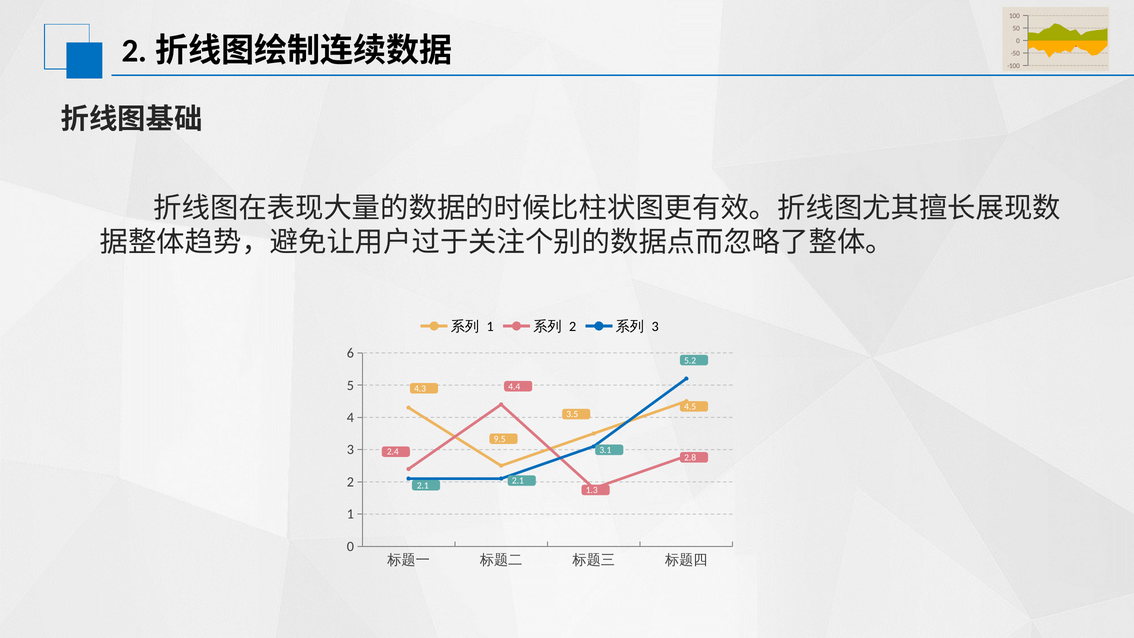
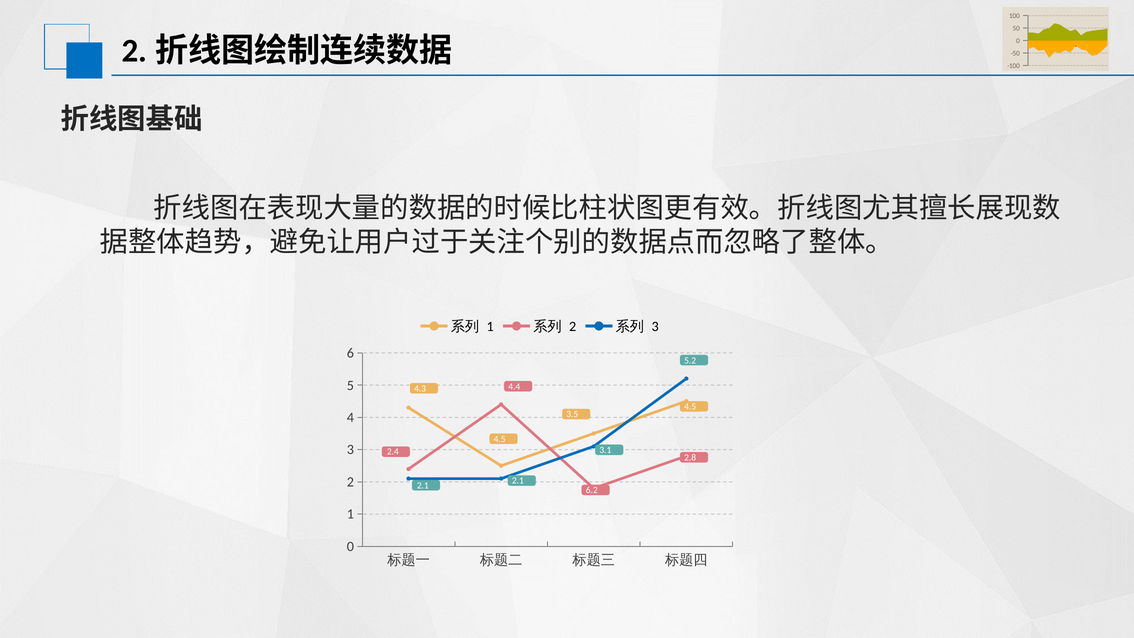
9.5 at (500, 439): 9.5 -> 4.5
1.3: 1.3 -> 6.2
